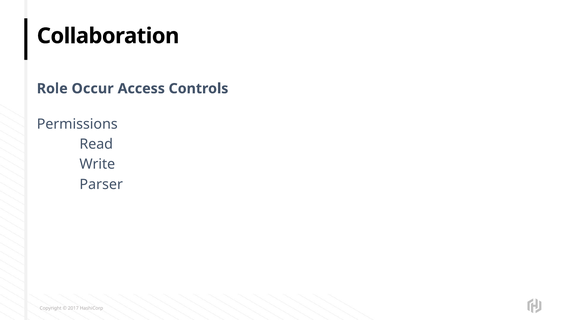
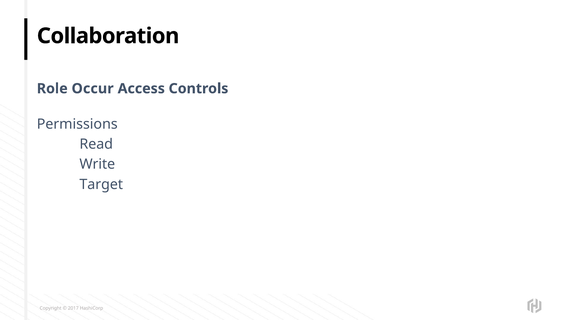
Parser: Parser -> Target
